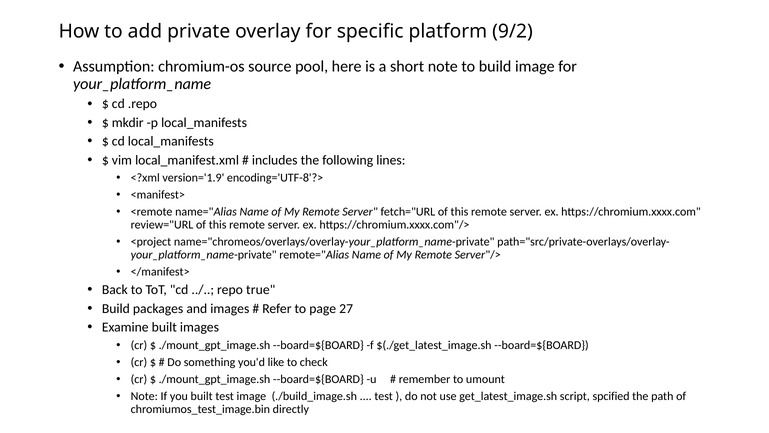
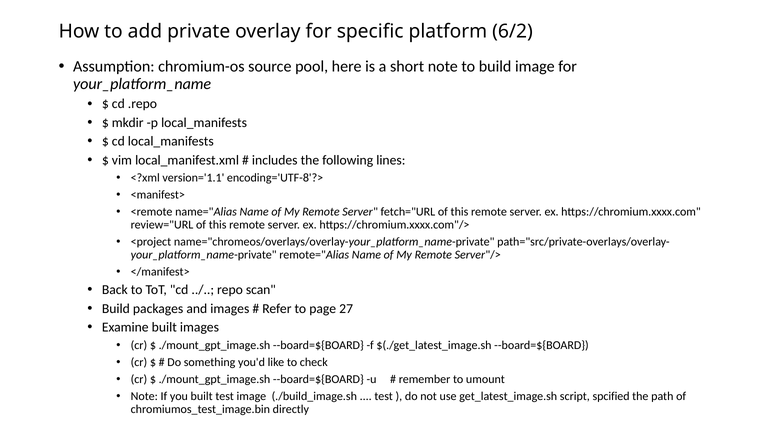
9/2: 9/2 -> 6/2
version='1.9: version='1.9 -> version='1.1
true: true -> scan
